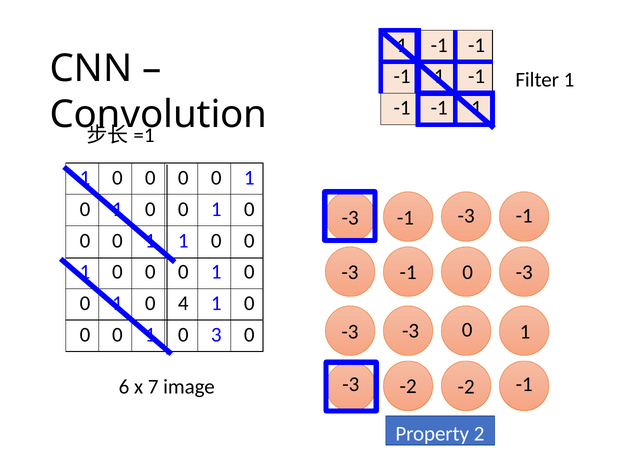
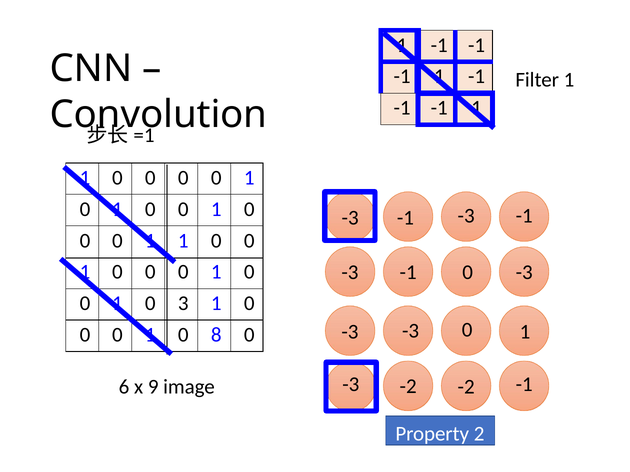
4 at (183, 304): 4 -> 3
0 3: 3 -> 8
7: 7 -> 9
